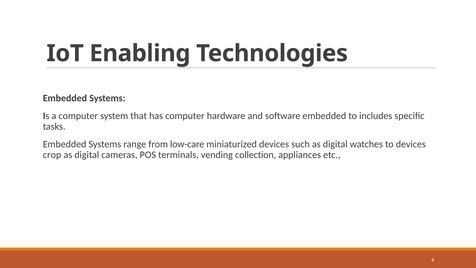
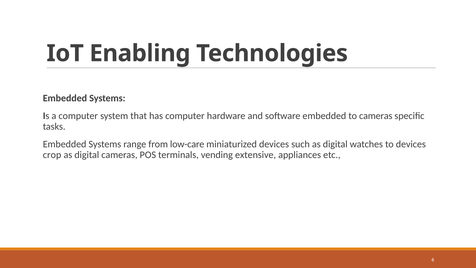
to includes: includes -> cameras
collection: collection -> extensive
